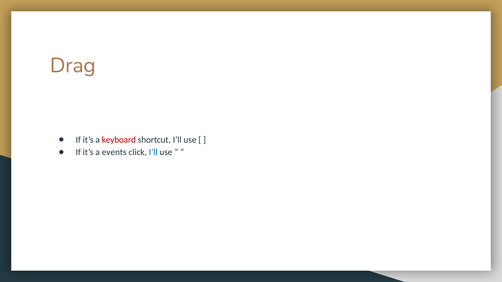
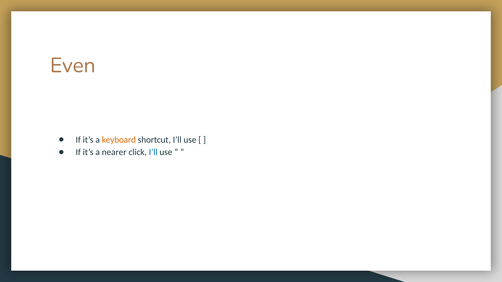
Drag: Drag -> Even
keyboard colour: red -> orange
events: events -> nearer
